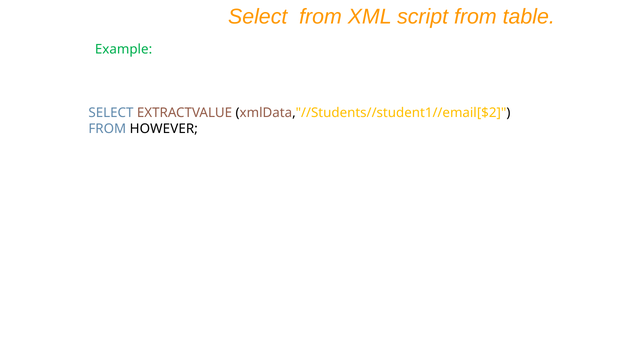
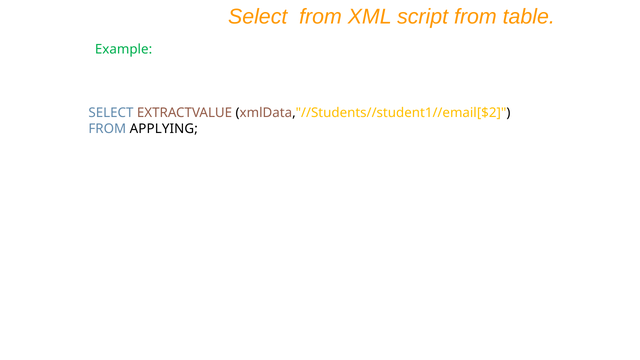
HOWEVER: HOWEVER -> APPLYING
